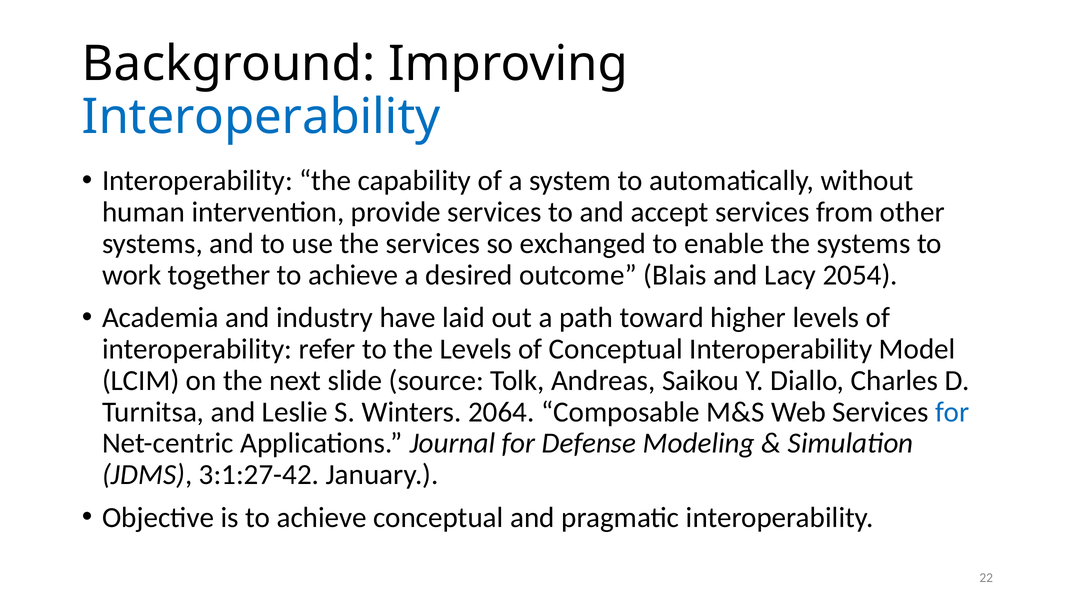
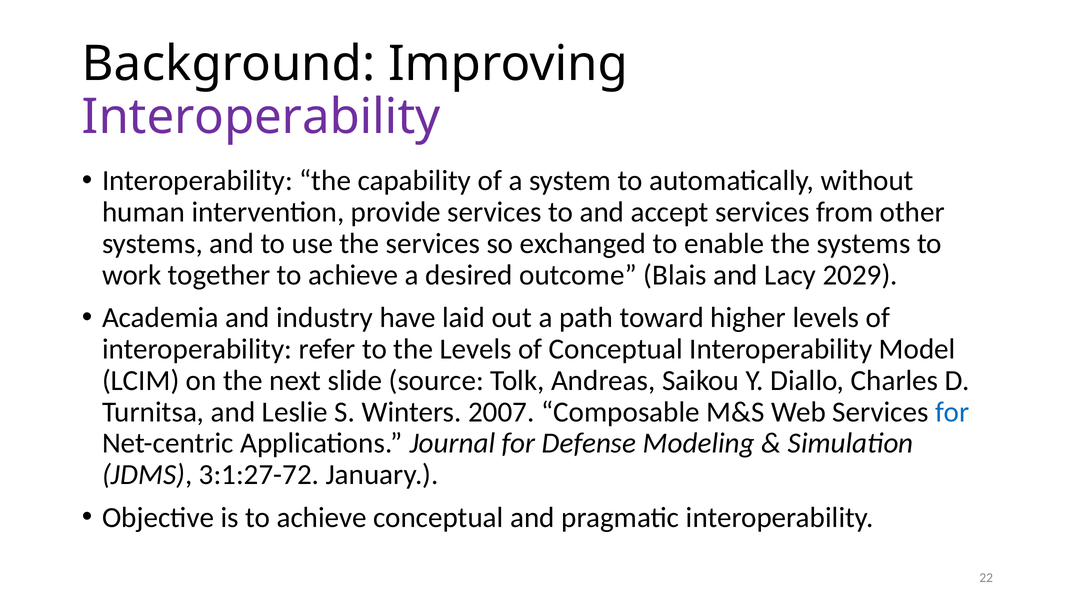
Interoperability at (261, 117) colour: blue -> purple
2054: 2054 -> 2029
2064: 2064 -> 2007
3:1:27-42: 3:1:27-42 -> 3:1:27-72
